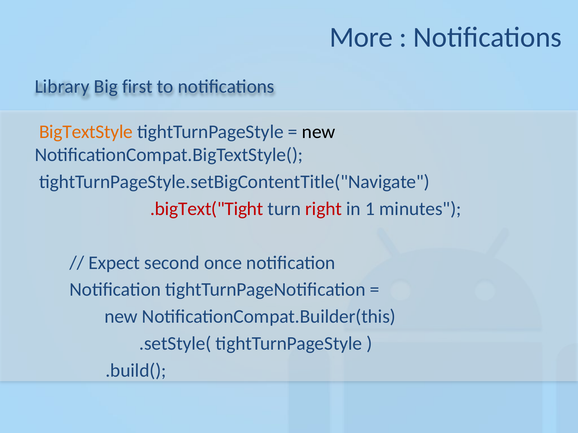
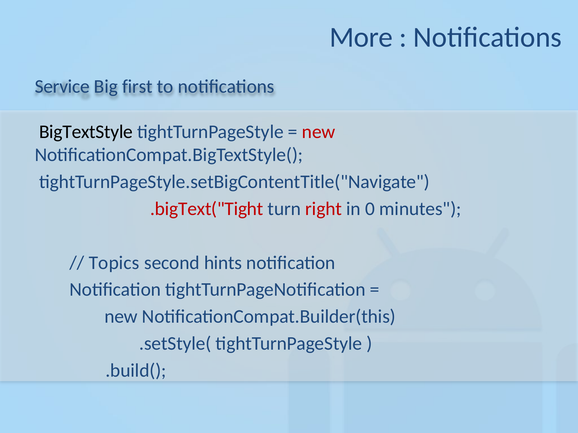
Library: Library -> Service
BigTextStyle colour: orange -> black
new at (319, 132) colour: black -> red
1: 1 -> 0
Expect: Expect -> Topics
once: once -> hints
